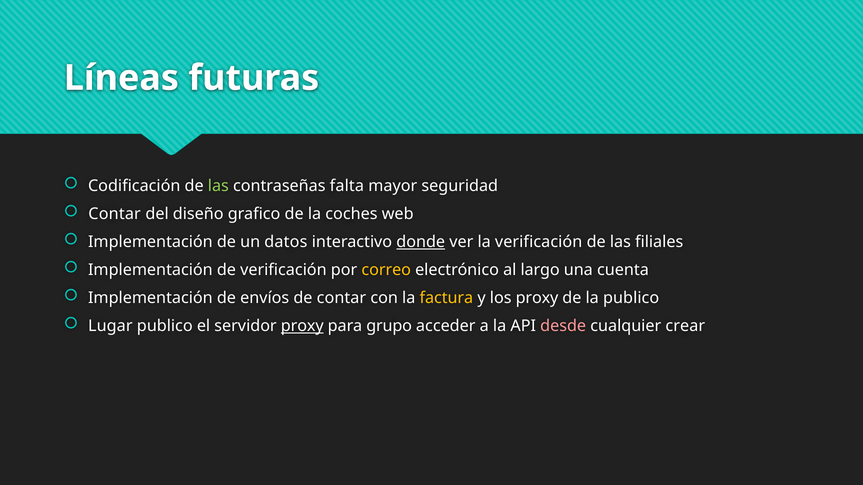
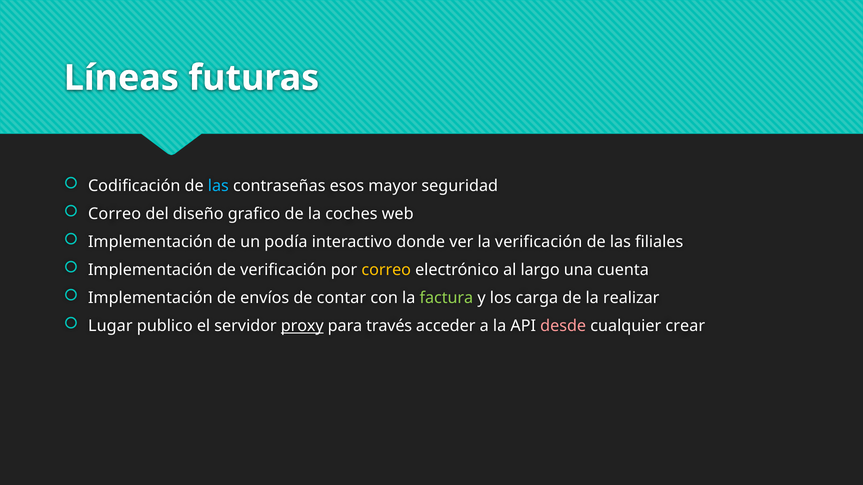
las at (218, 186) colour: light green -> light blue
falta: falta -> esos
Contar at (115, 214): Contar -> Correo
datos: datos -> podía
donde underline: present -> none
factura colour: yellow -> light green
los proxy: proxy -> carga
la publico: publico -> realizar
grupo: grupo -> través
